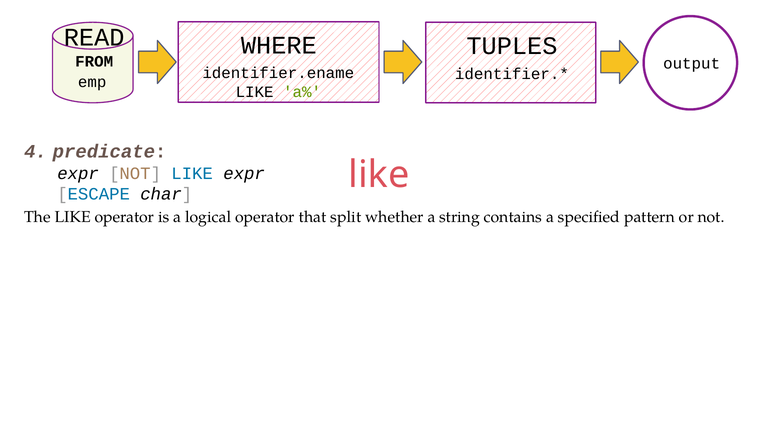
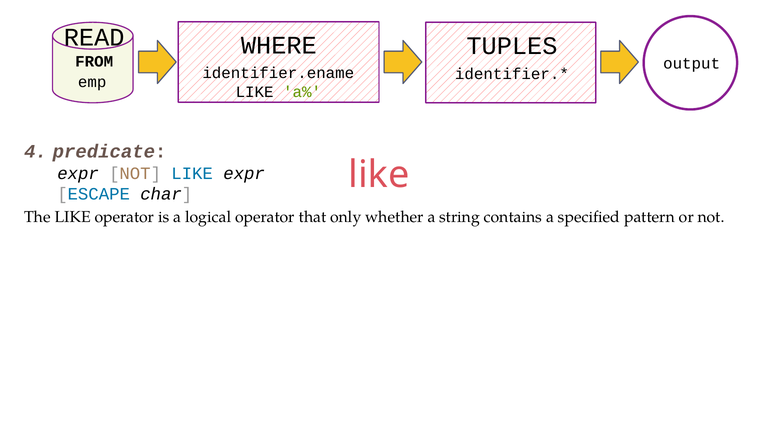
split: split -> only
